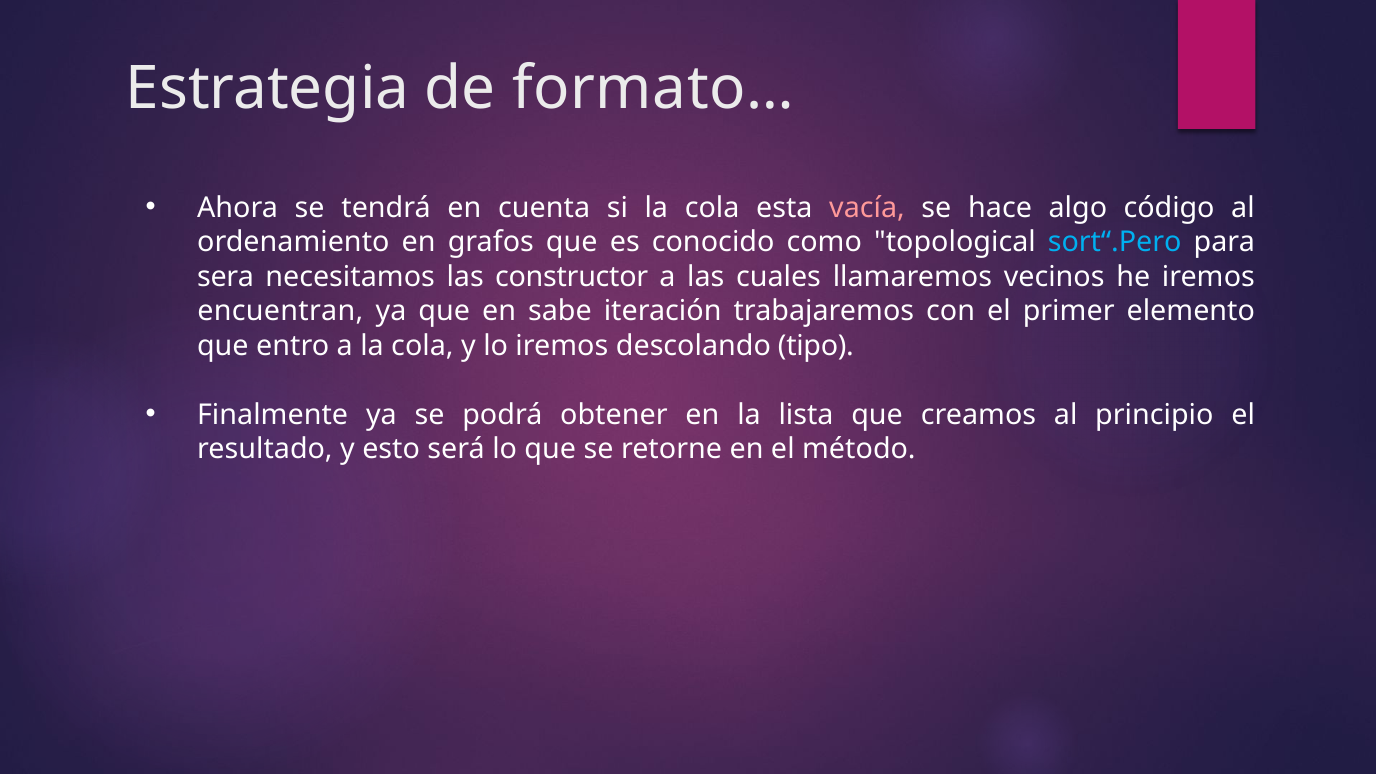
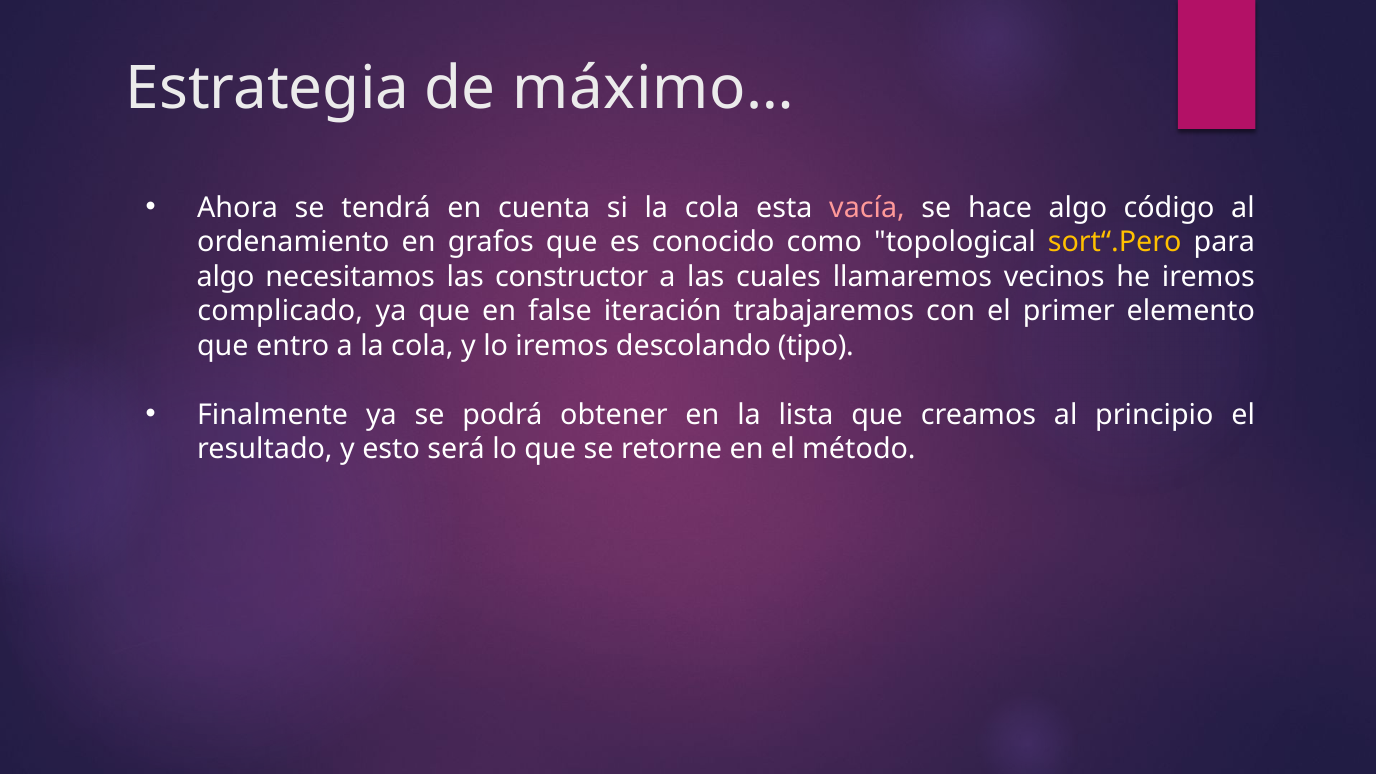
formato…: formato… -> máximo…
sort“.Pero colour: light blue -> yellow
sera at (226, 277): sera -> algo
encuentran: encuentran -> complicado
sabe: sabe -> false
